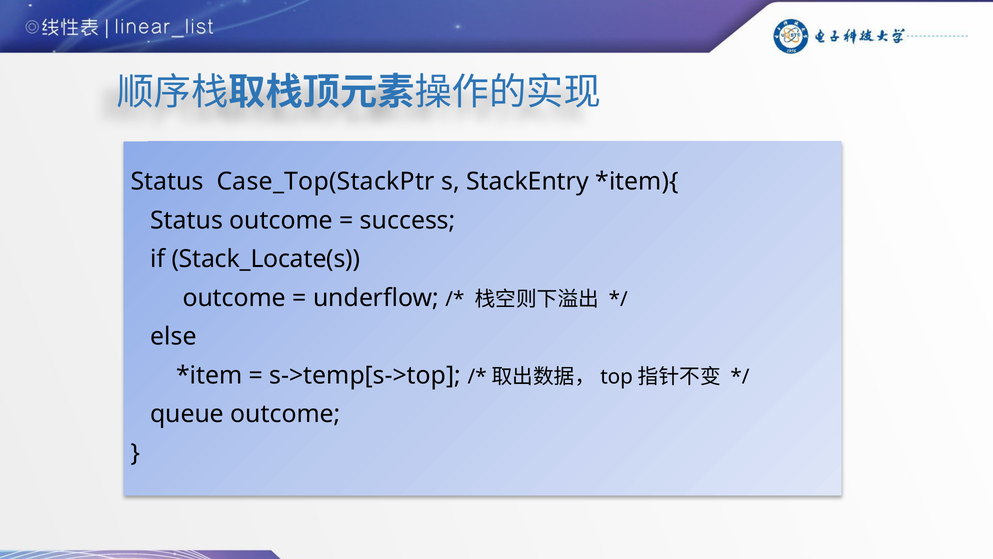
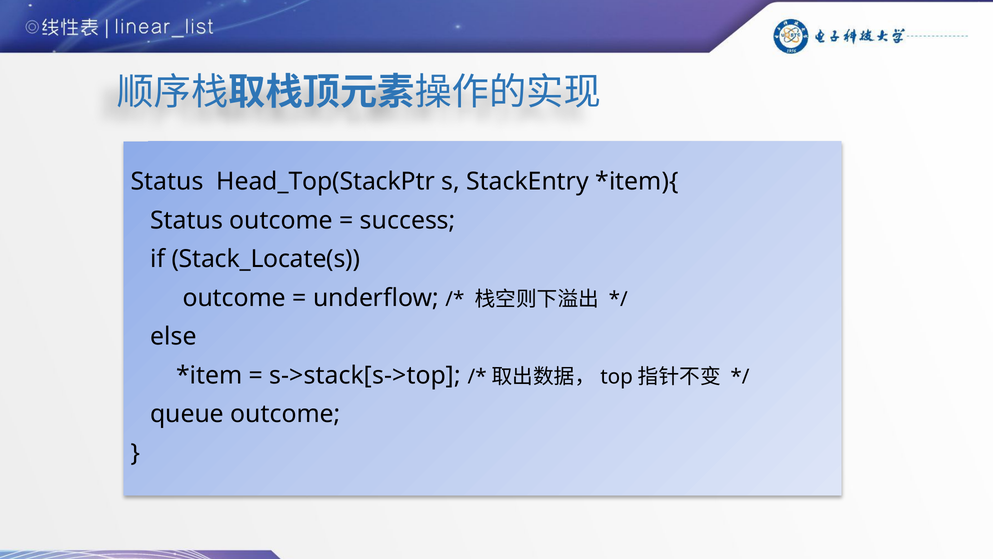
Case_Top(StackPtr: Case_Top(StackPtr -> Head_Top(StackPtr
s->temp[s->top: s->temp[s->top -> s->stack[s->top
